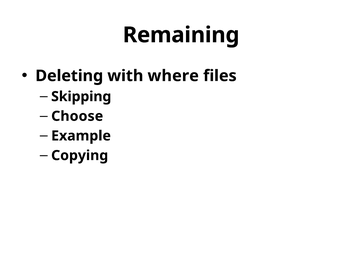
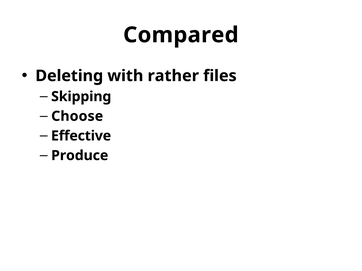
Remaining: Remaining -> Compared
where: where -> rather
Example: Example -> Effective
Copying: Copying -> Produce
